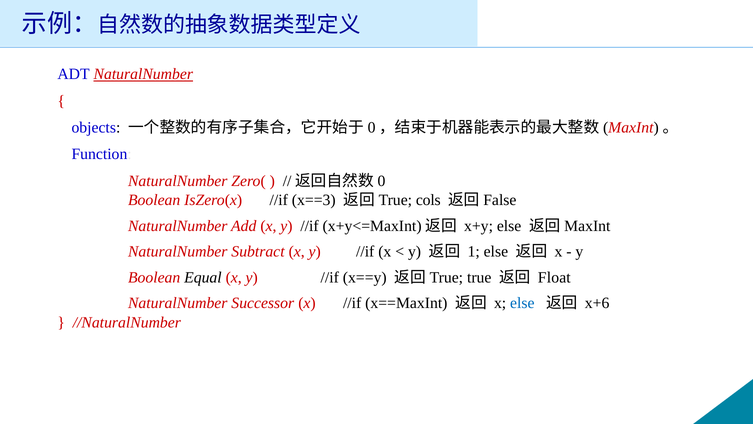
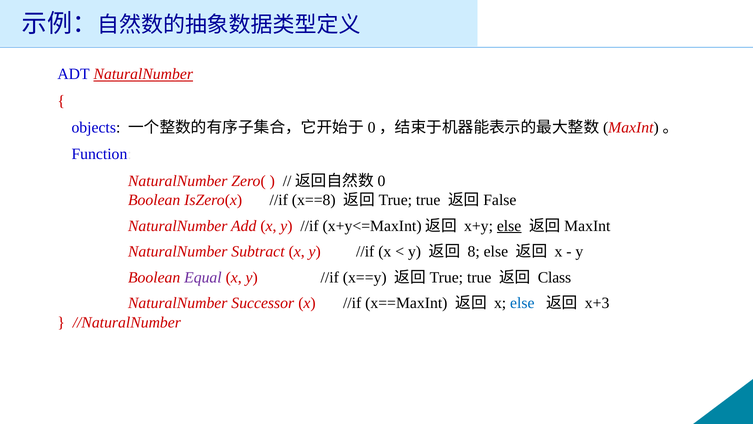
x==3: x==3 -> x==8
cols at (428, 200): cols -> true
else at (509, 226) underline: none -> present
1: 1 -> 8
Equal colour: black -> purple
Float: Float -> Class
x+6: x+6 -> x+3
